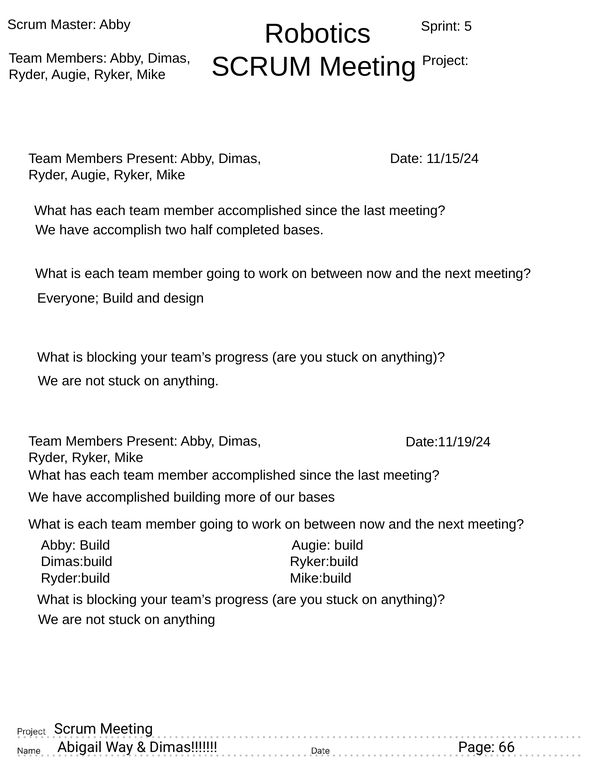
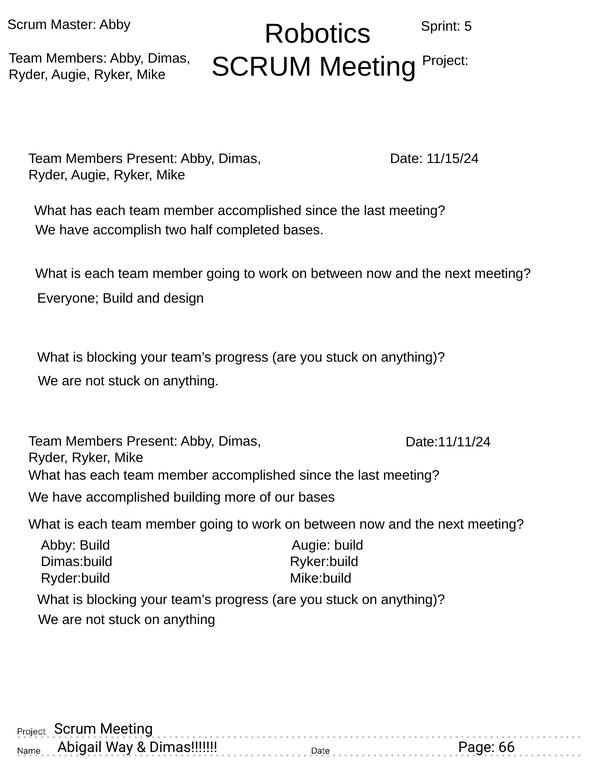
Date:11/19/24: Date:11/19/24 -> Date:11/11/24
